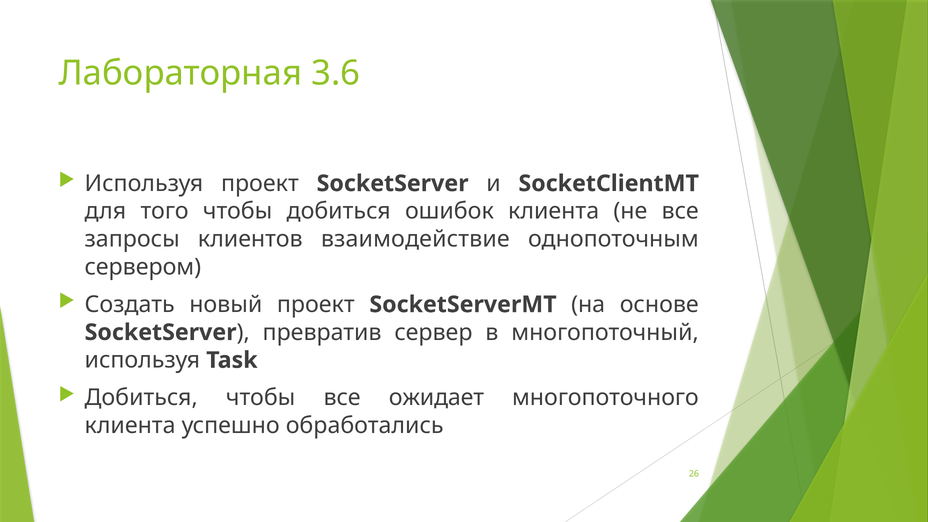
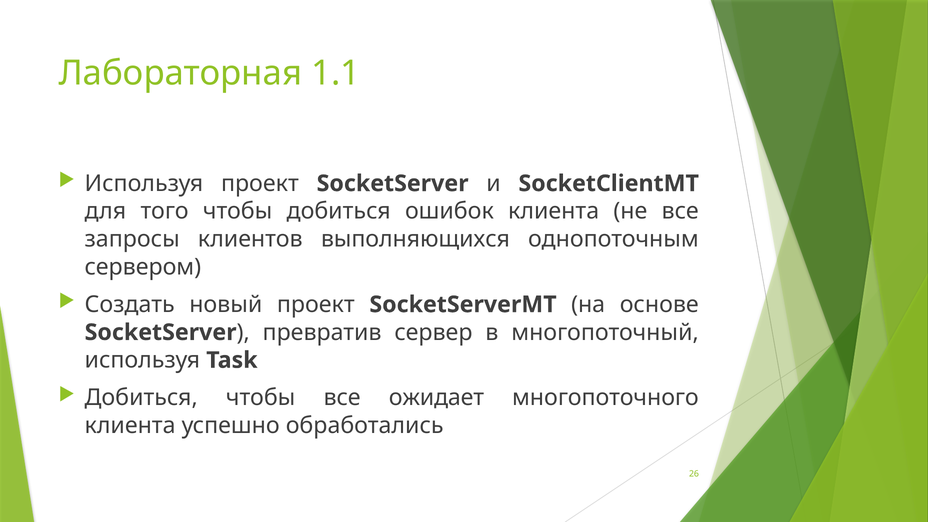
3.6: 3.6 -> 1.1
взаимодействие: взаимодействие -> выполняющихся
